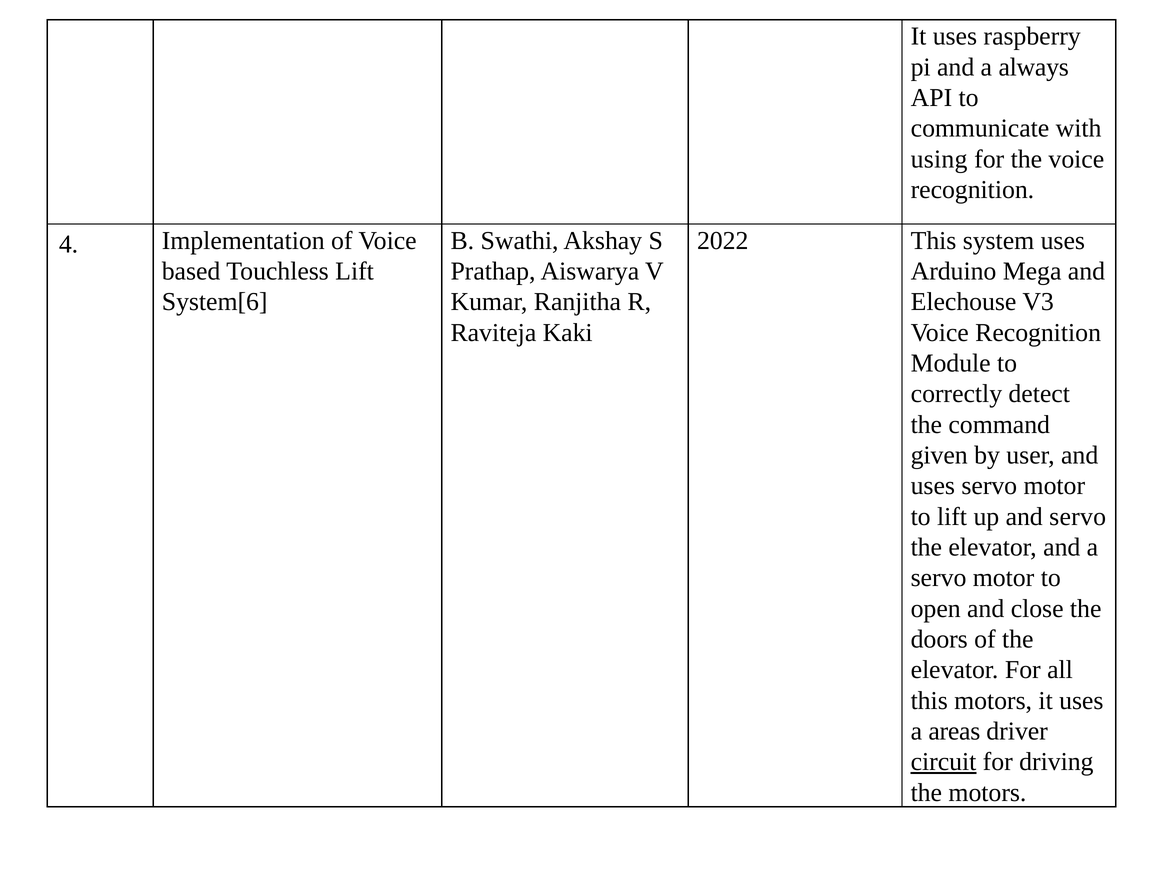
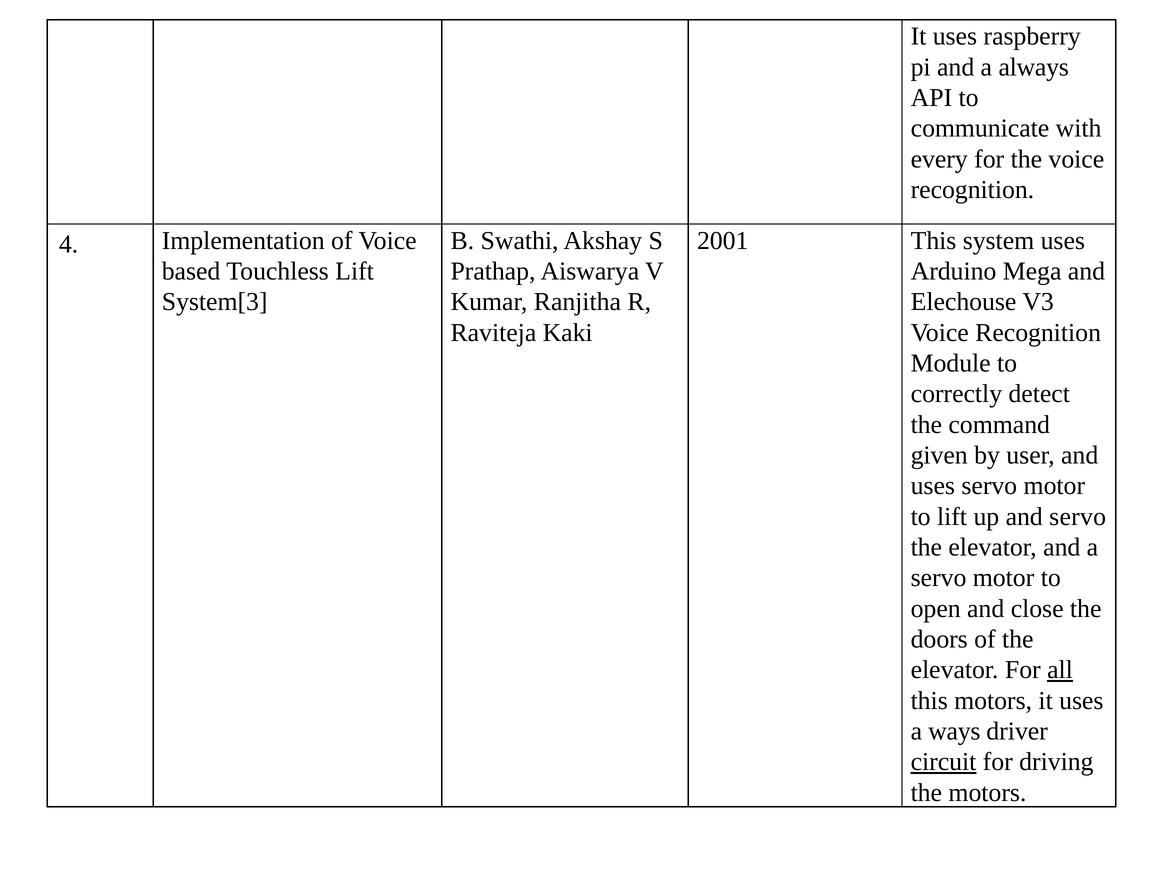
using: using -> every
2022: 2022 -> 2001
System[6: System[6 -> System[3
all underline: none -> present
areas: areas -> ways
